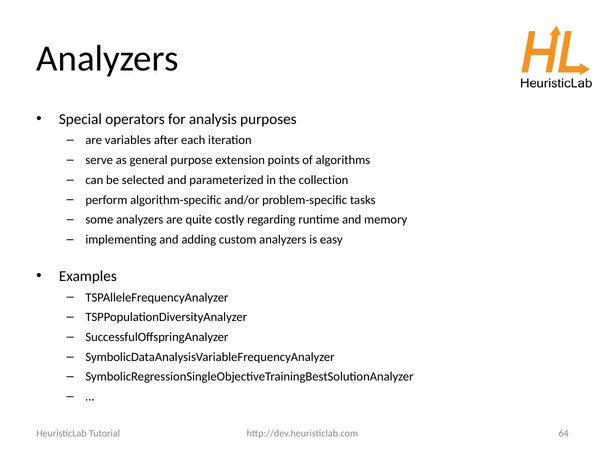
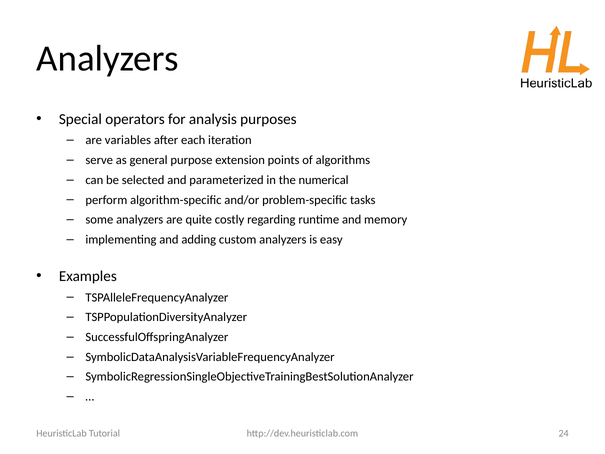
collection: collection -> numerical
64: 64 -> 24
